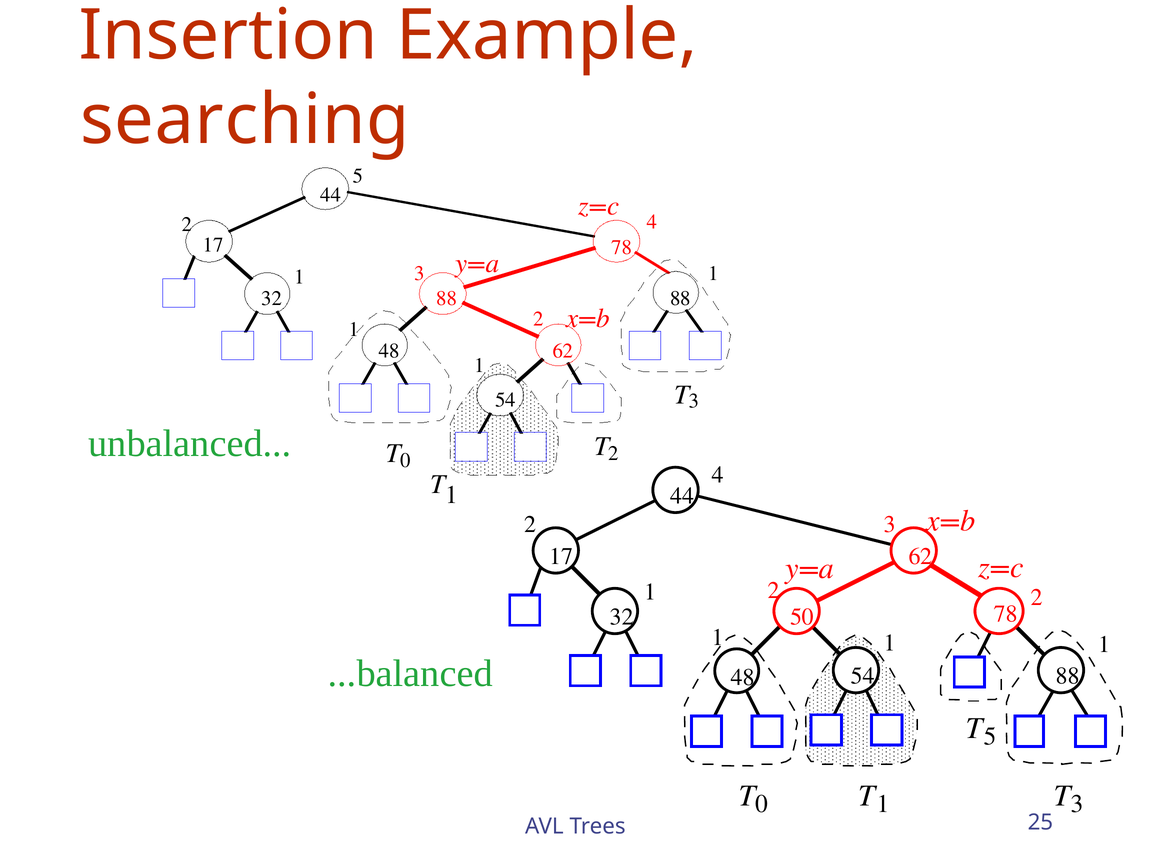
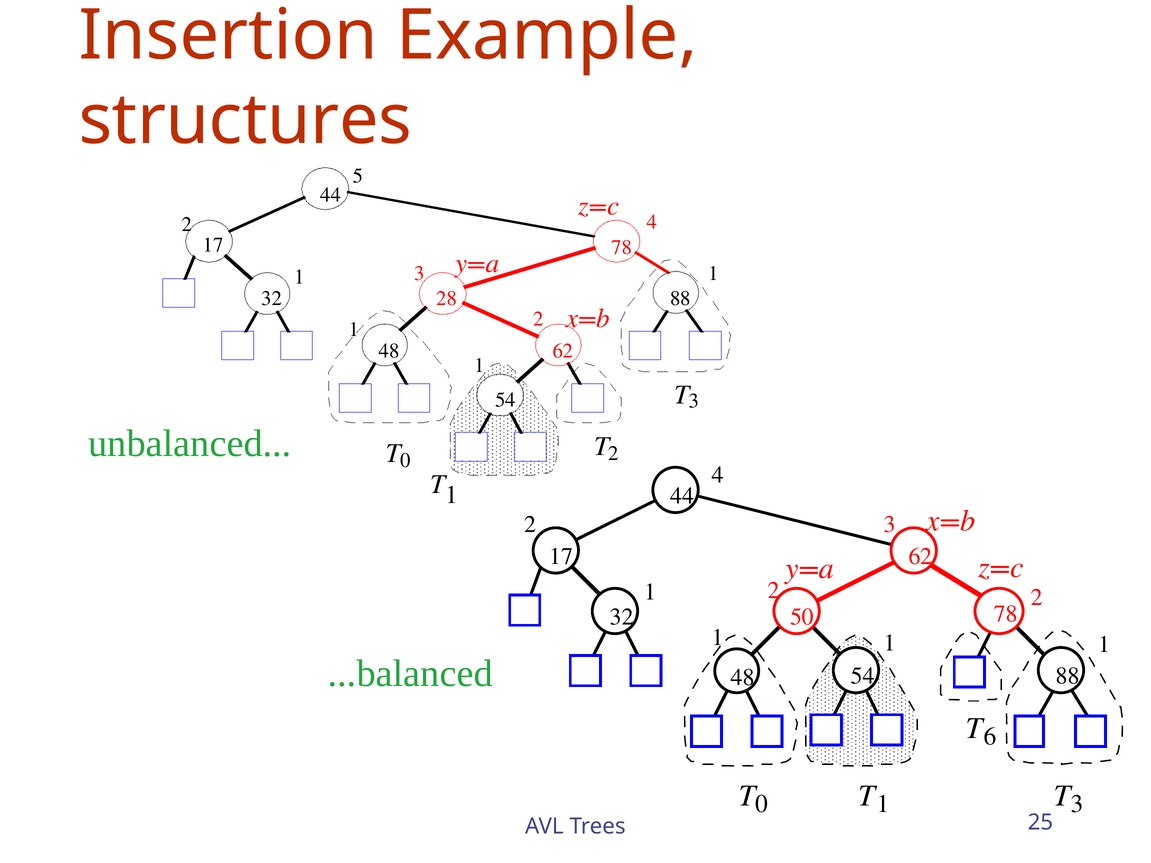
searching: searching -> structures
32 88: 88 -> 28
T 5: 5 -> 6
